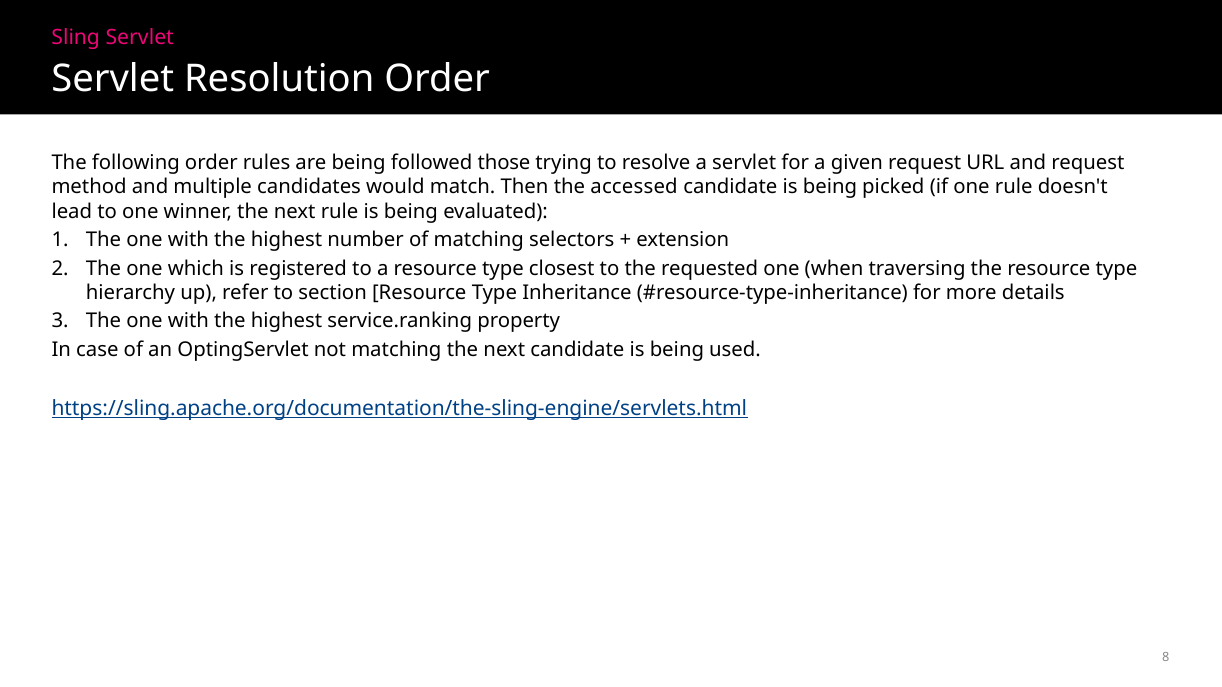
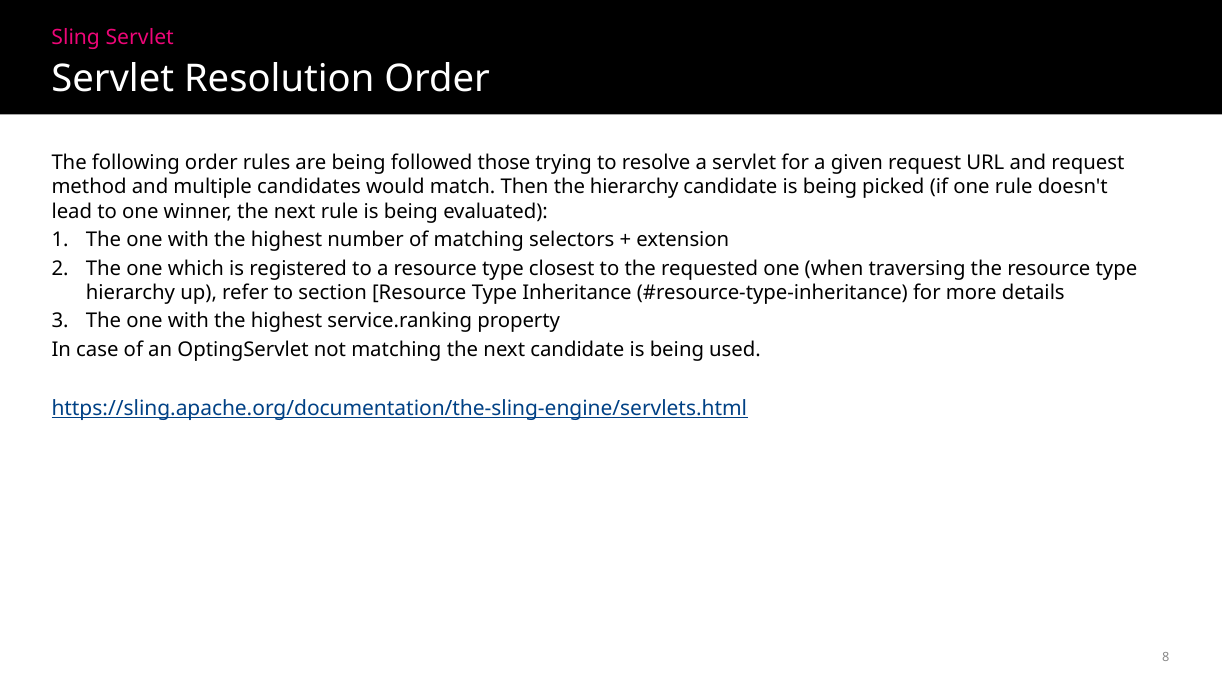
the accessed: accessed -> hierarchy
